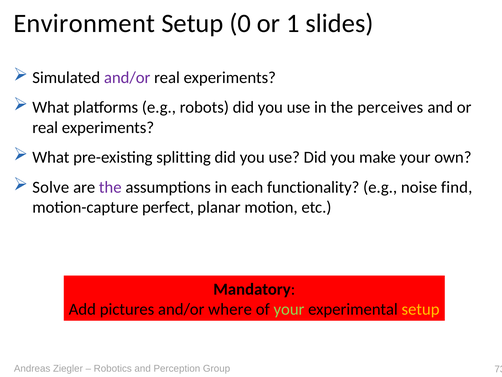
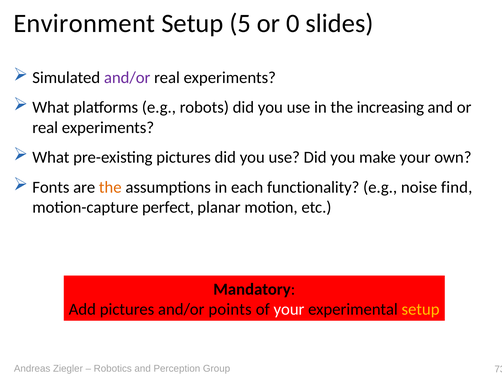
0: 0 -> 5
1: 1 -> 0
perceives: perceives -> increasing
pre-existing splitting: splitting -> pictures
Solve: Solve -> Fonts
the at (110, 187) colour: purple -> orange
where: where -> points
your at (289, 309) colour: light green -> white
